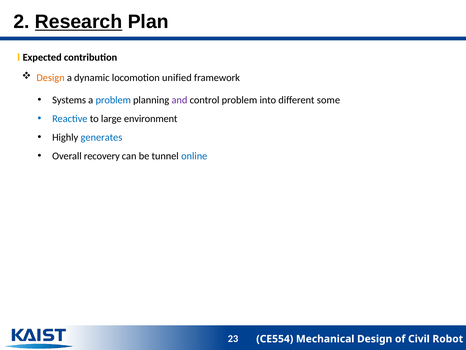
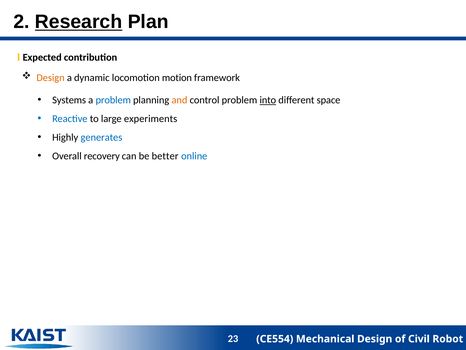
unified: unified -> motion
and colour: purple -> orange
into underline: none -> present
some: some -> space
environment: environment -> experiments
tunnel: tunnel -> better
